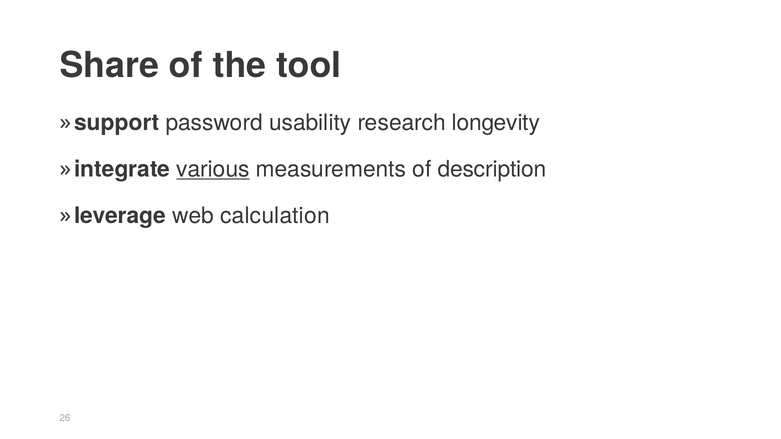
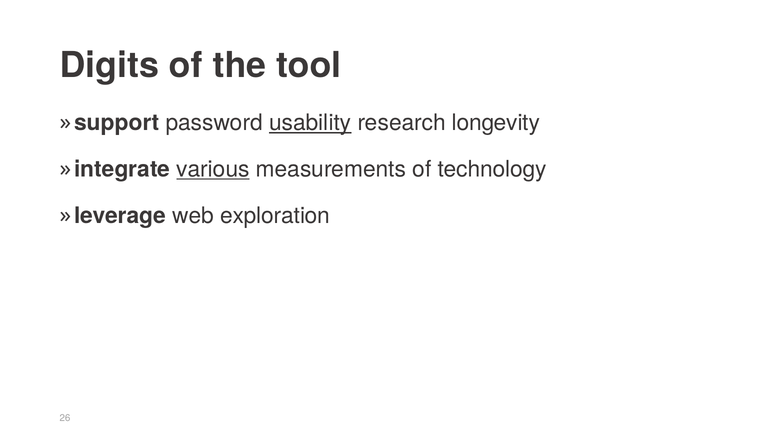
Share: Share -> Digits
usability underline: none -> present
description: description -> technology
calculation: calculation -> exploration
